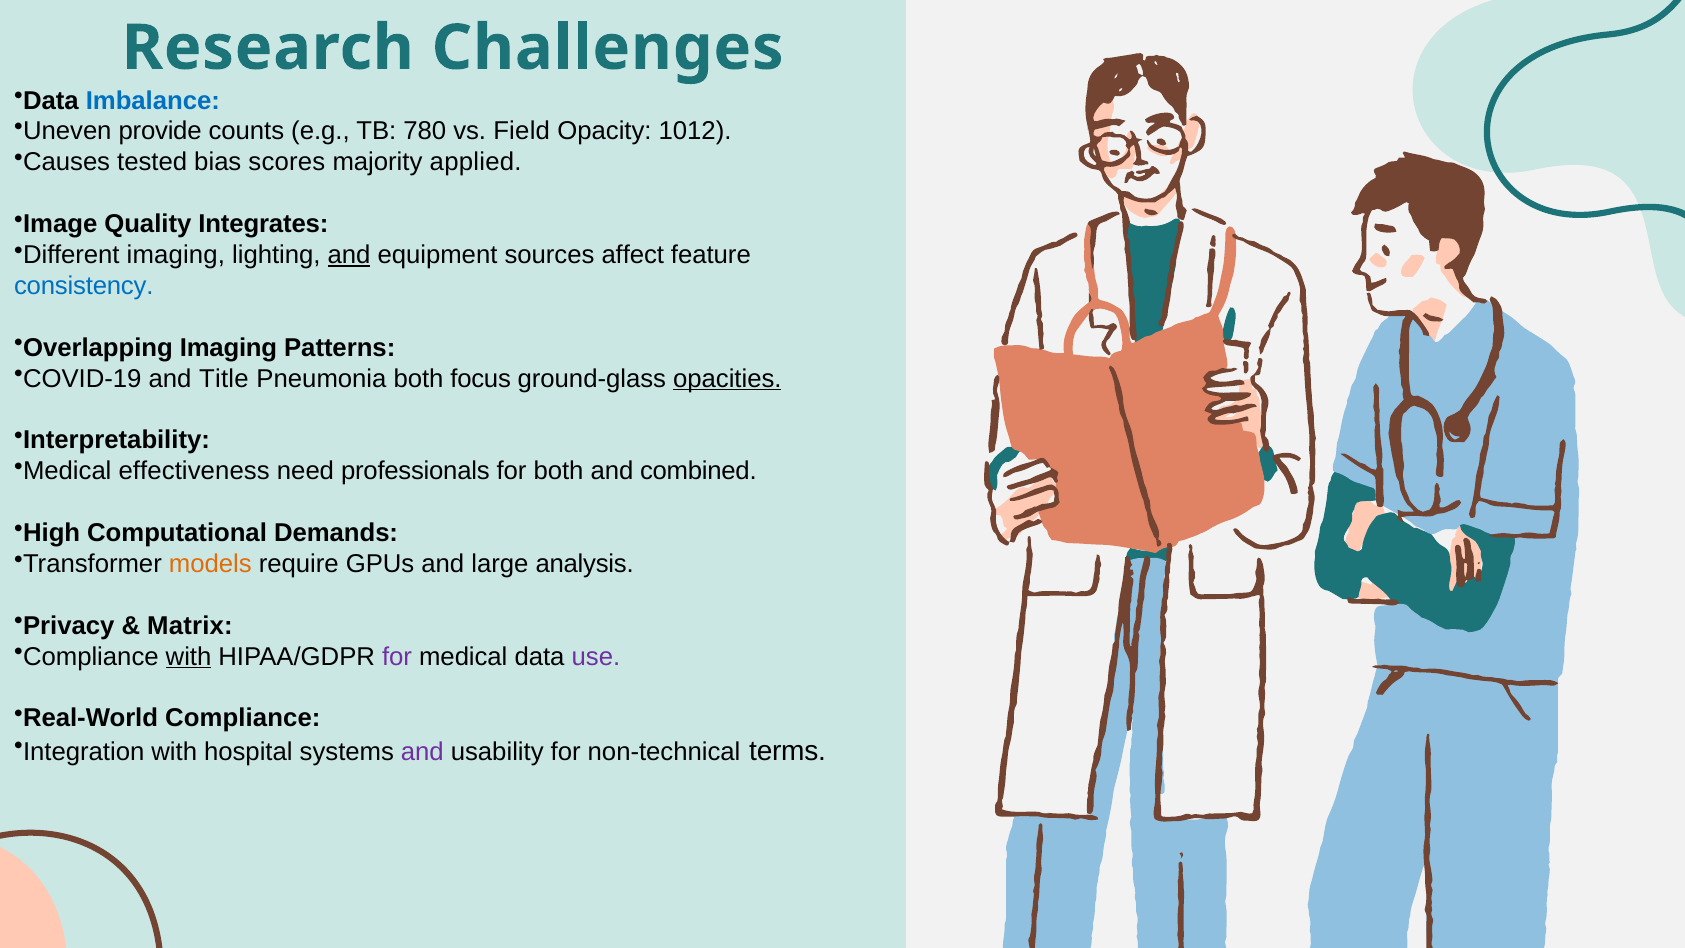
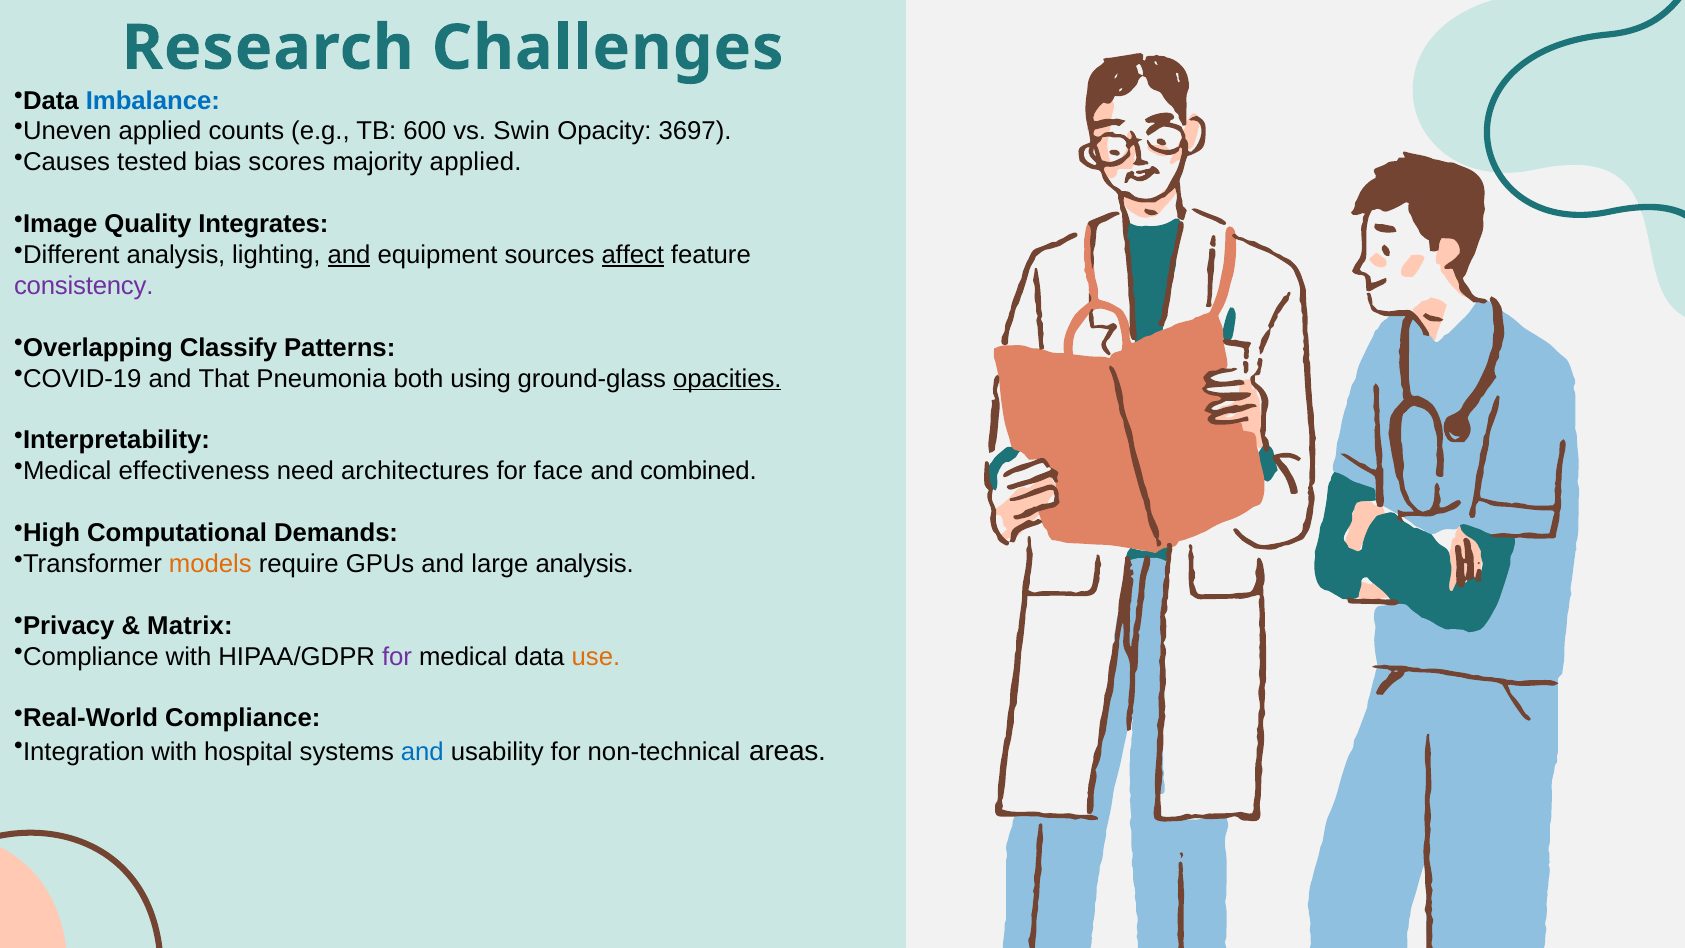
Uneven provide: provide -> applied
780: 780 -> 600
Field: Field -> Swin
1012: 1012 -> 3697
Different imaging: imaging -> analysis
affect underline: none -> present
consistency colour: blue -> purple
Overlapping Imaging: Imaging -> Classify
Title: Title -> That
focus: focus -> using
professionals: professionals -> architectures
for both: both -> face
with at (189, 656) underline: present -> none
use colour: purple -> orange
and at (422, 751) colour: purple -> blue
terms: terms -> areas
